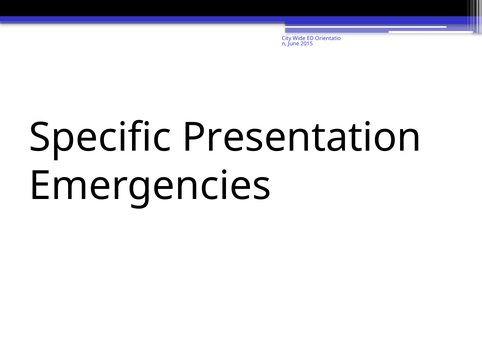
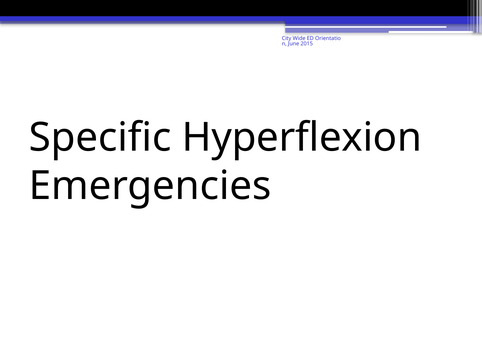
Presentation: Presentation -> Hyperflexion
